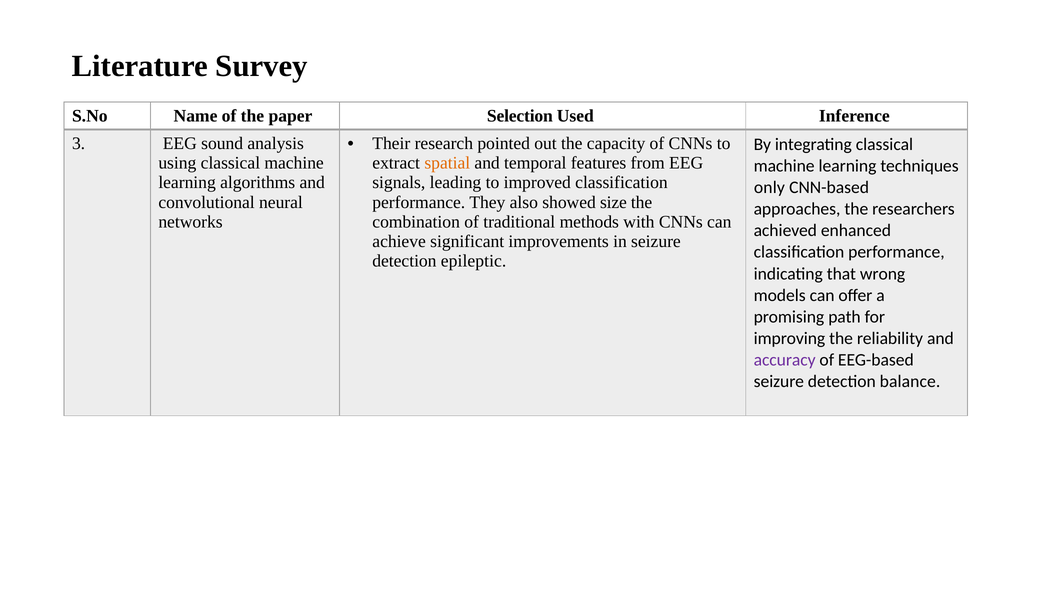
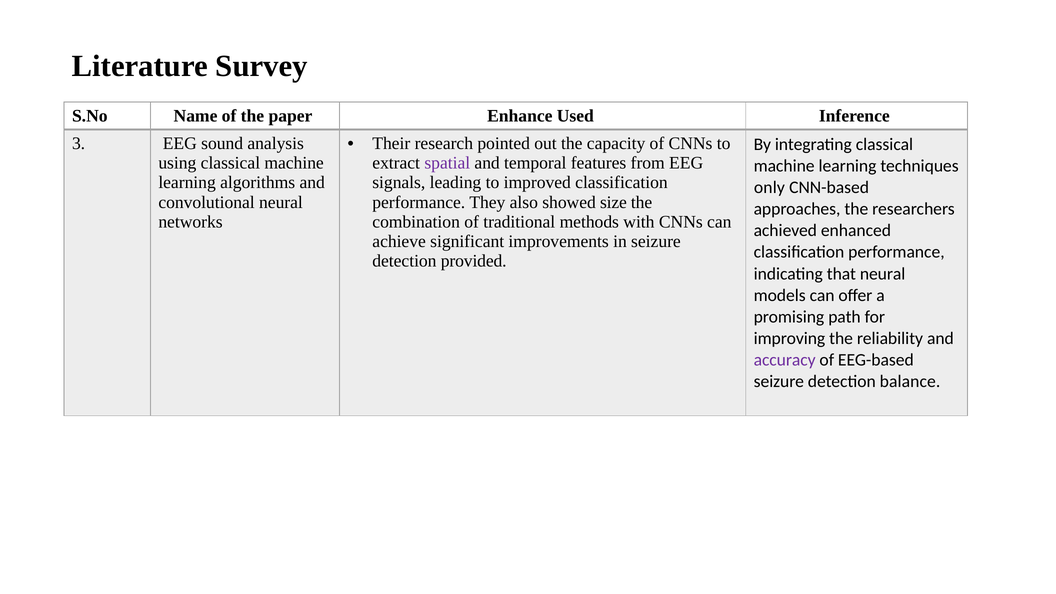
Selection: Selection -> Enhance
spatial colour: orange -> purple
epileptic: epileptic -> provided
that wrong: wrong -> neural
